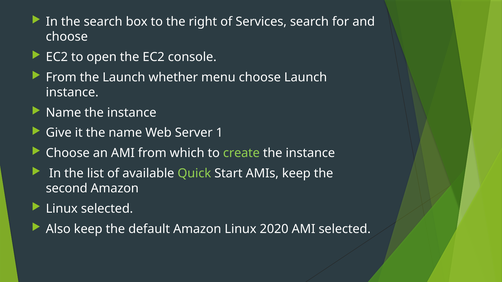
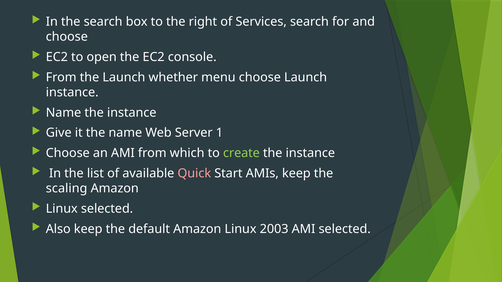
Quick colour: light green -> pink
second: second -> scaling
2020: 2020 -> 2003
